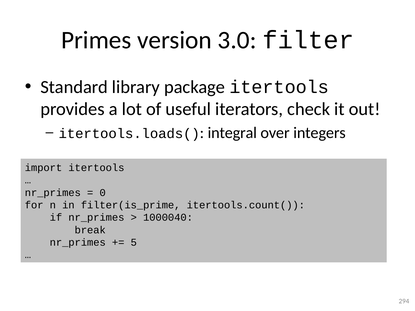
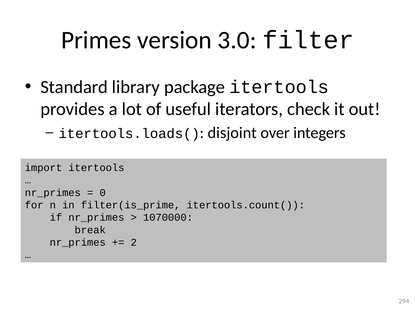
integral: integral -> disjoint
1000040: 1000040 -> 1070000
5: 5 -> 2
